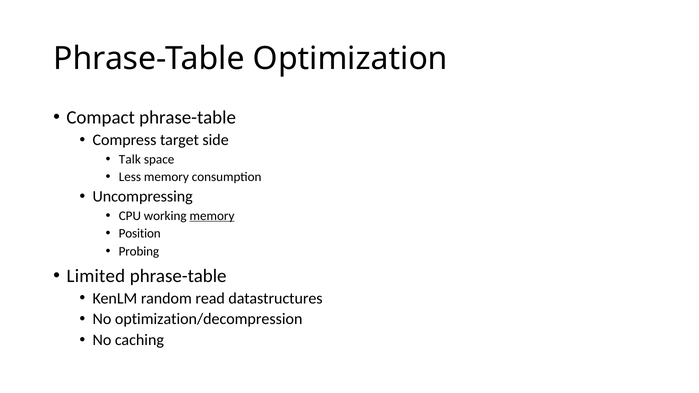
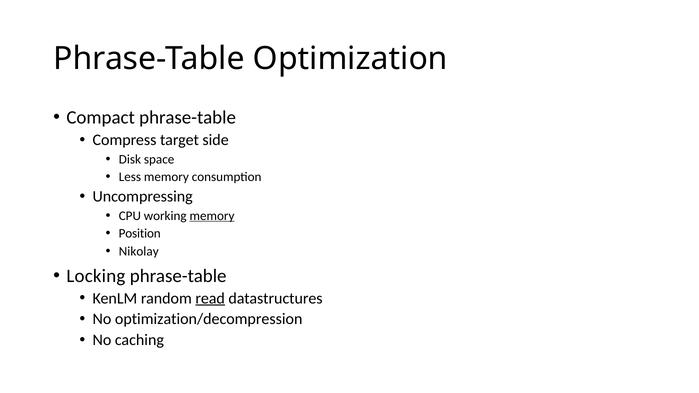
Talk: Talk -> Disk
Probing: Probing -> Nikolay
Limited: Limited -> Locking
read underline: none -> present
